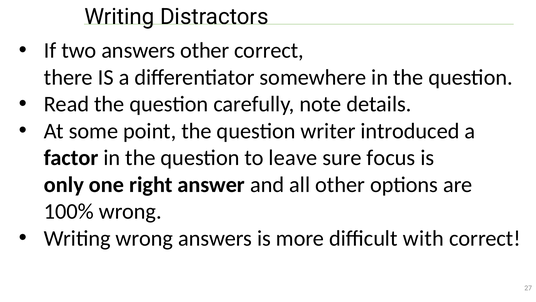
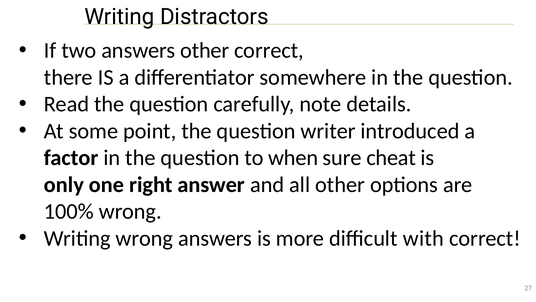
leave: leave -> when
focus: focus -> cheat
